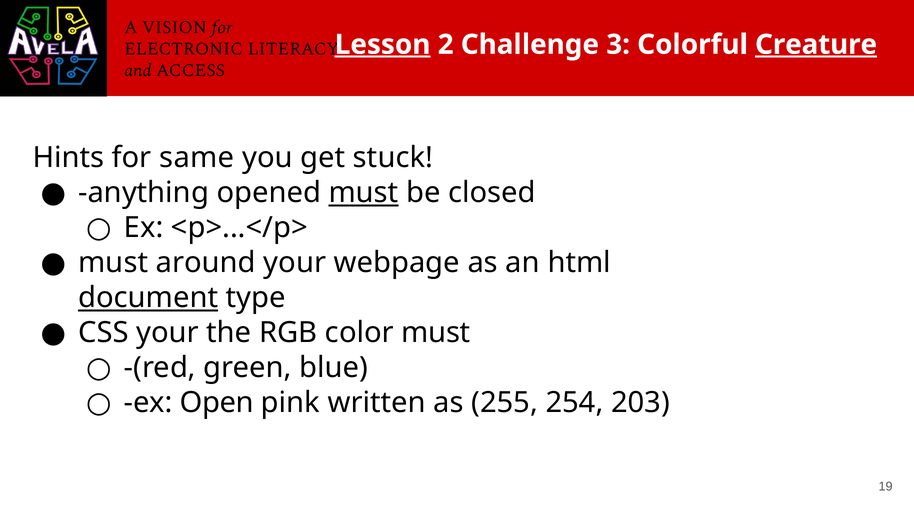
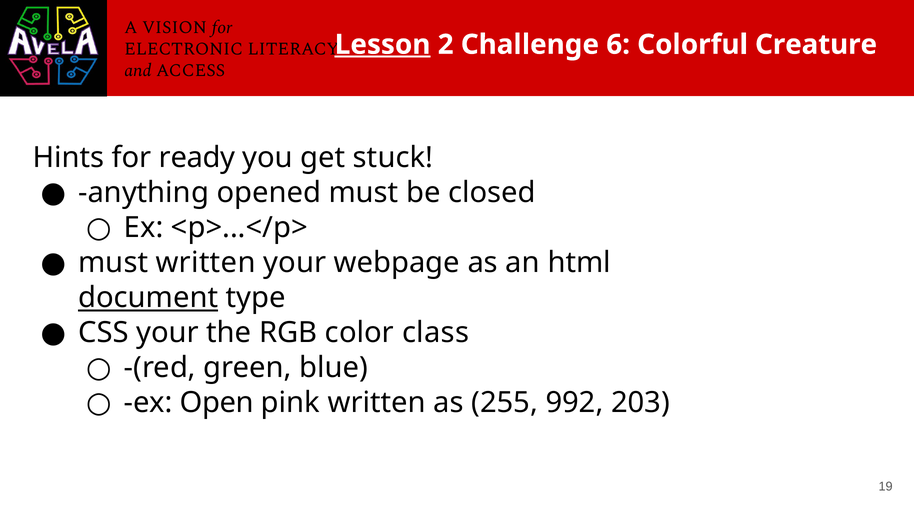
3: 3 -> 6
Creature underline: present -> none
same: same -> ready
must at (364, 193) underline: present -> none
must around: around -> written
color must: must -> class
254: 254 -> 992
